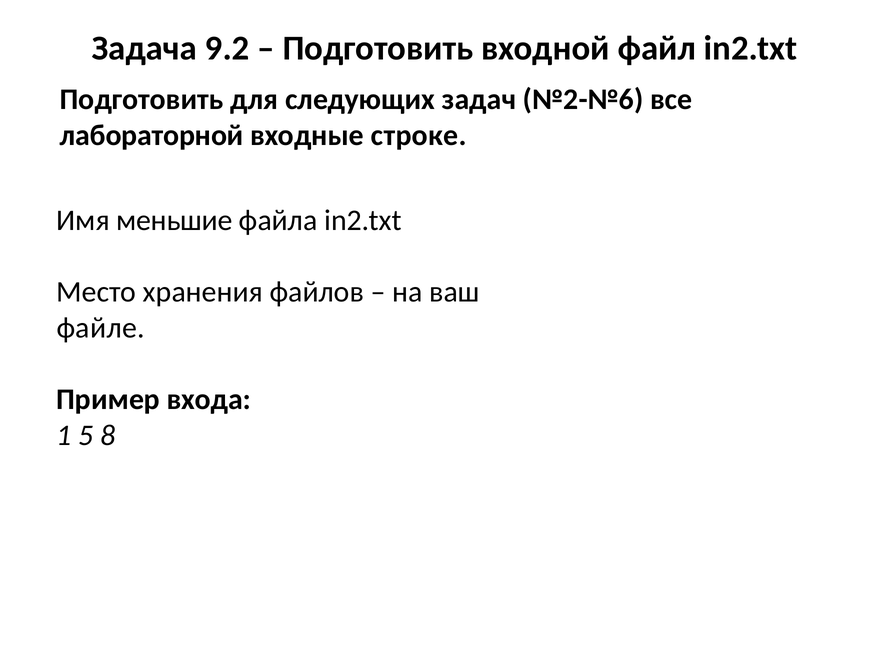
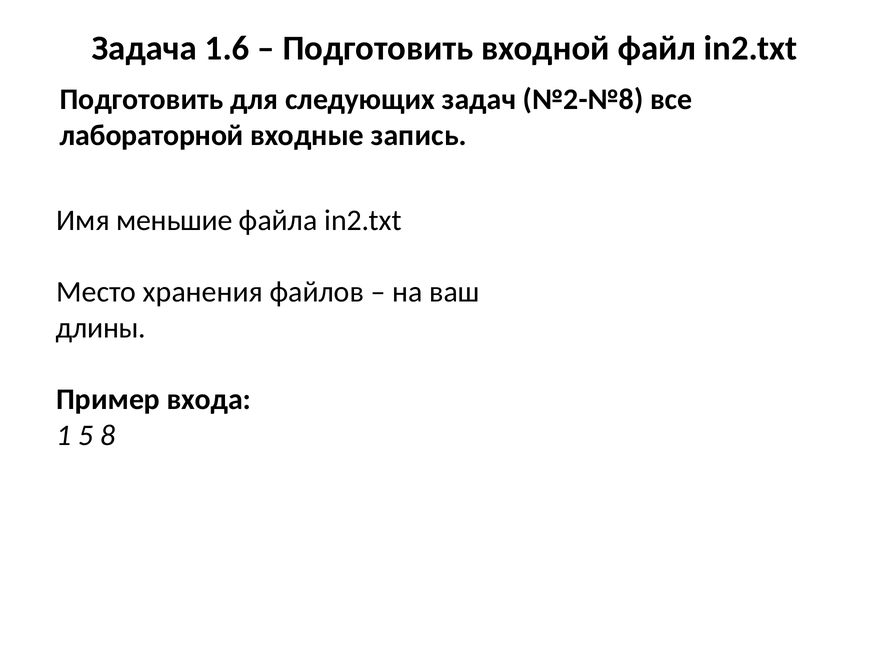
9.2: 9.2 -> 1.6
№2-№6: №2-№6 -> №2-№8
строке: строке -> запись
файле: файле -> длины
